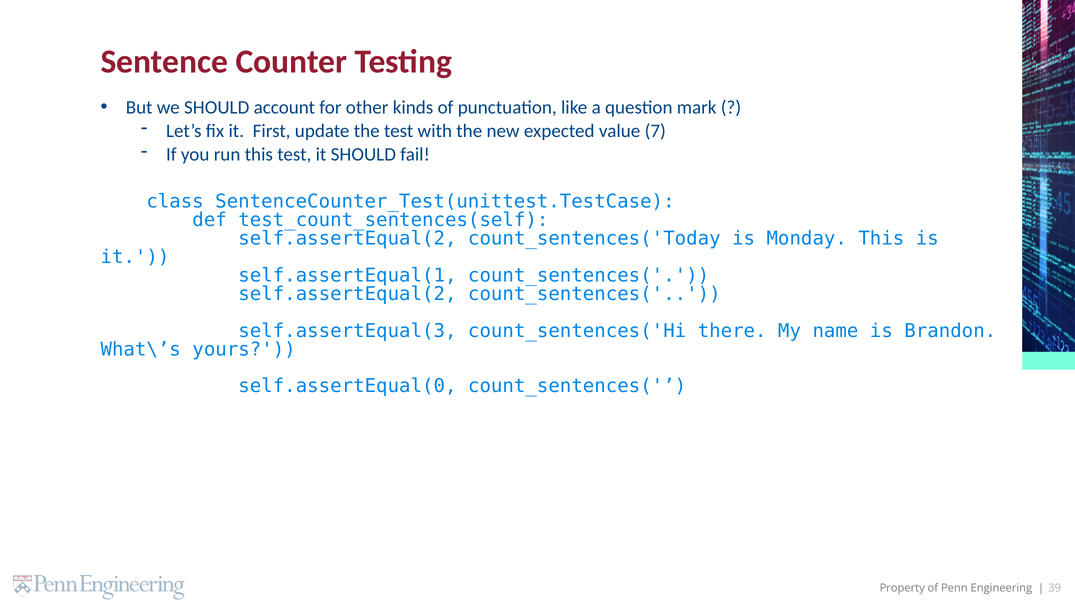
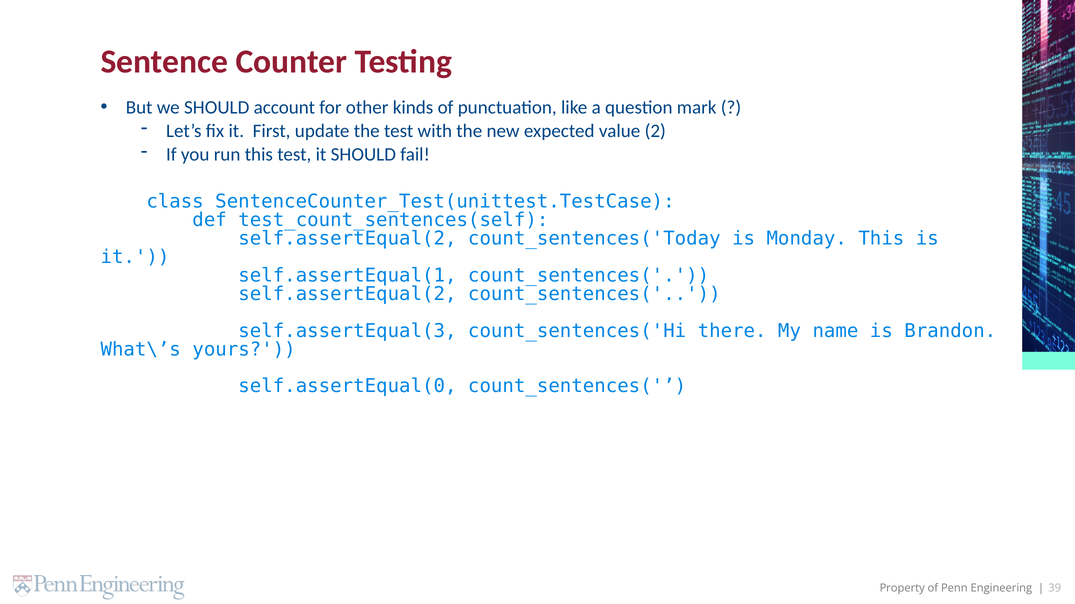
7: 7 -> 2
